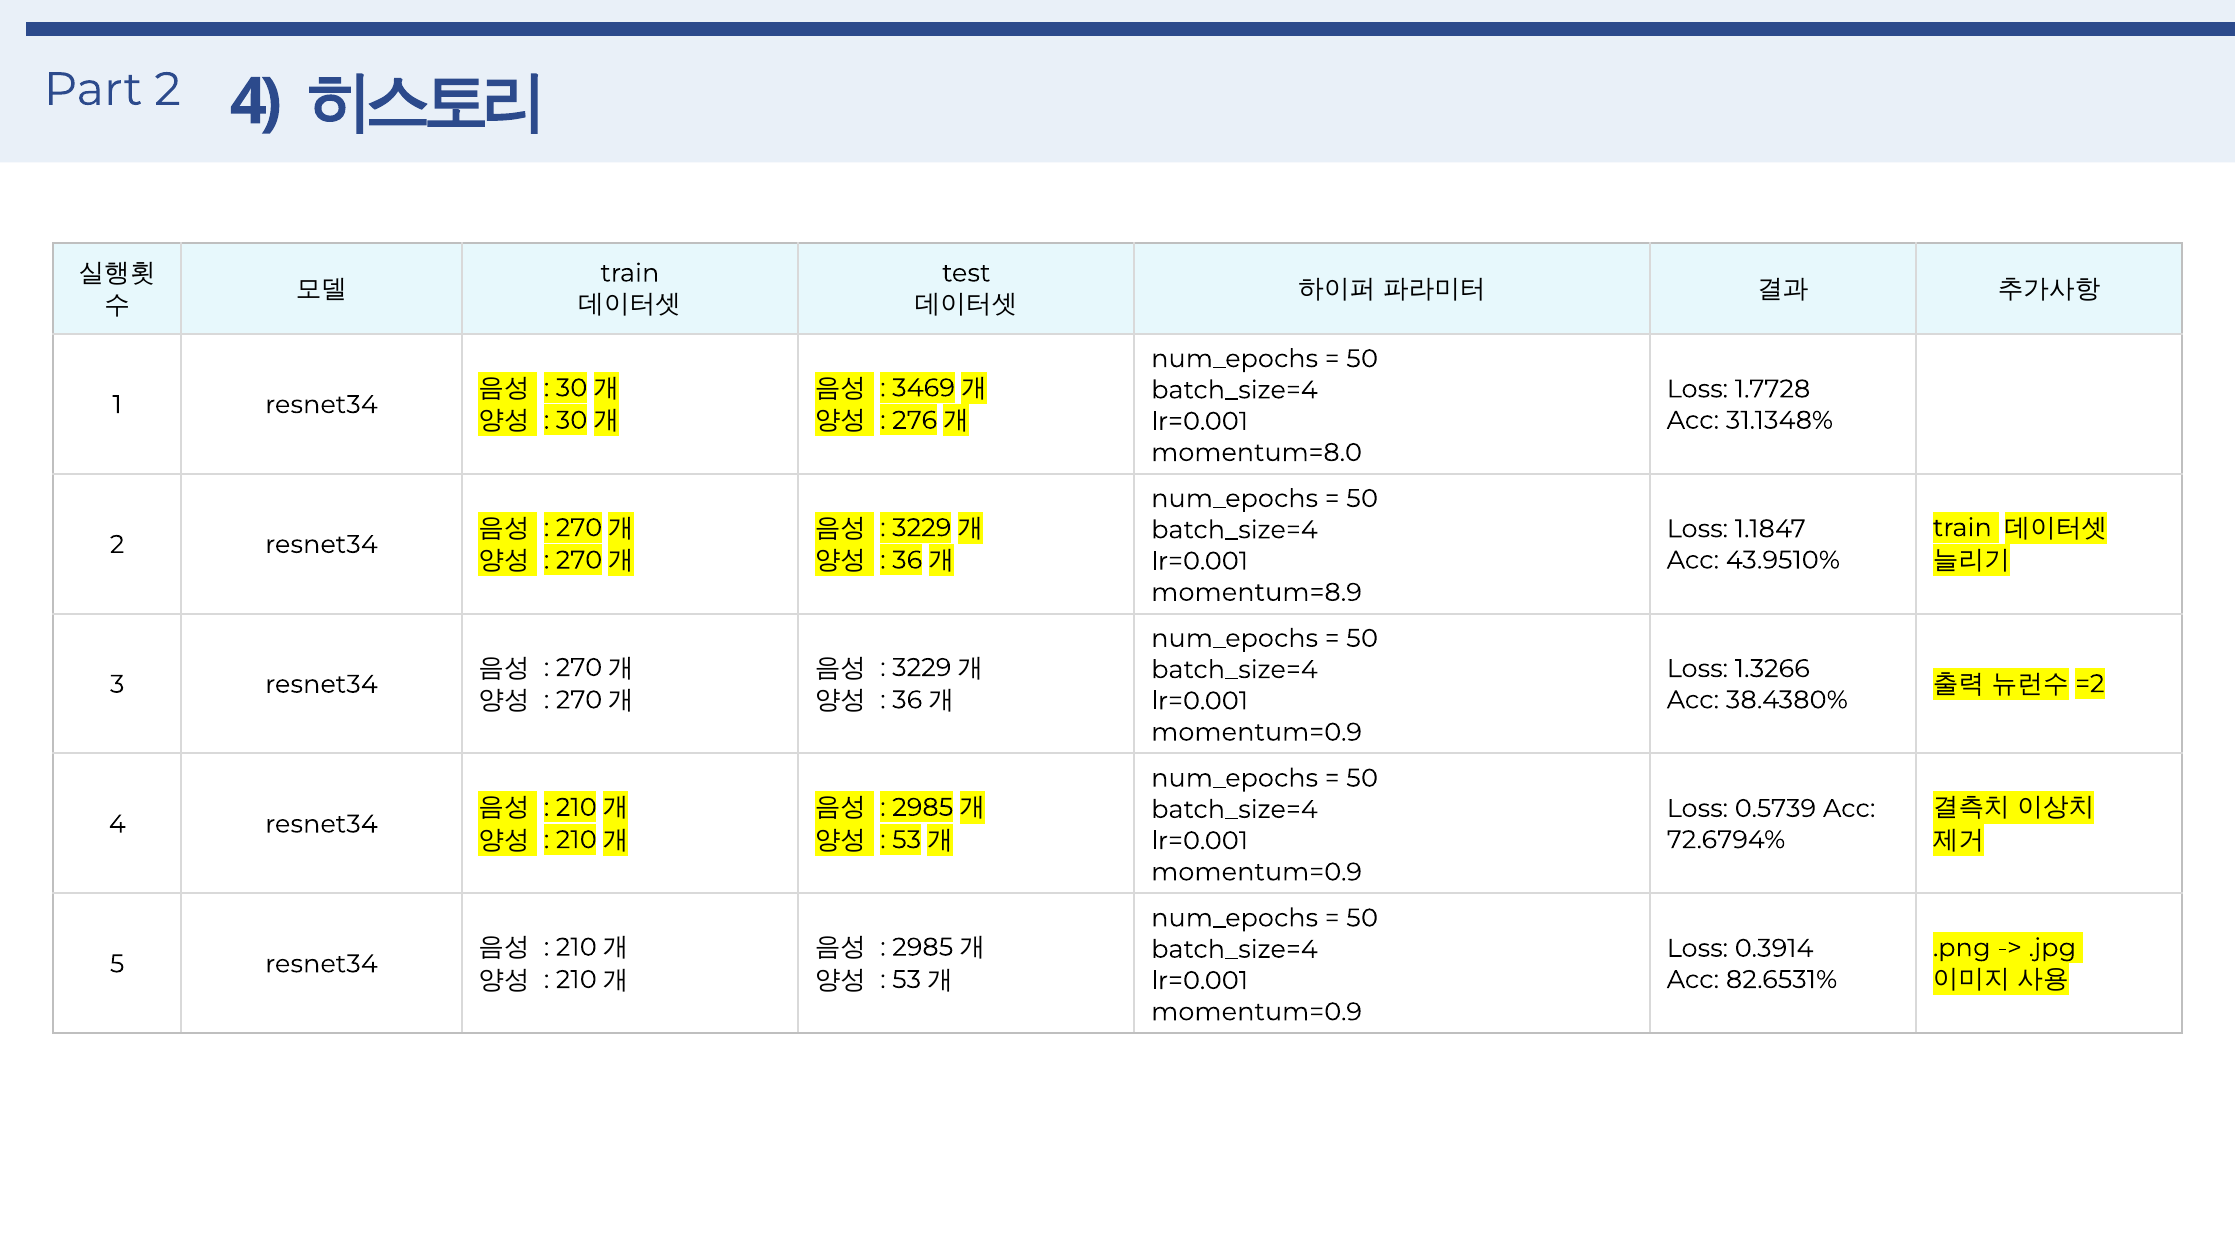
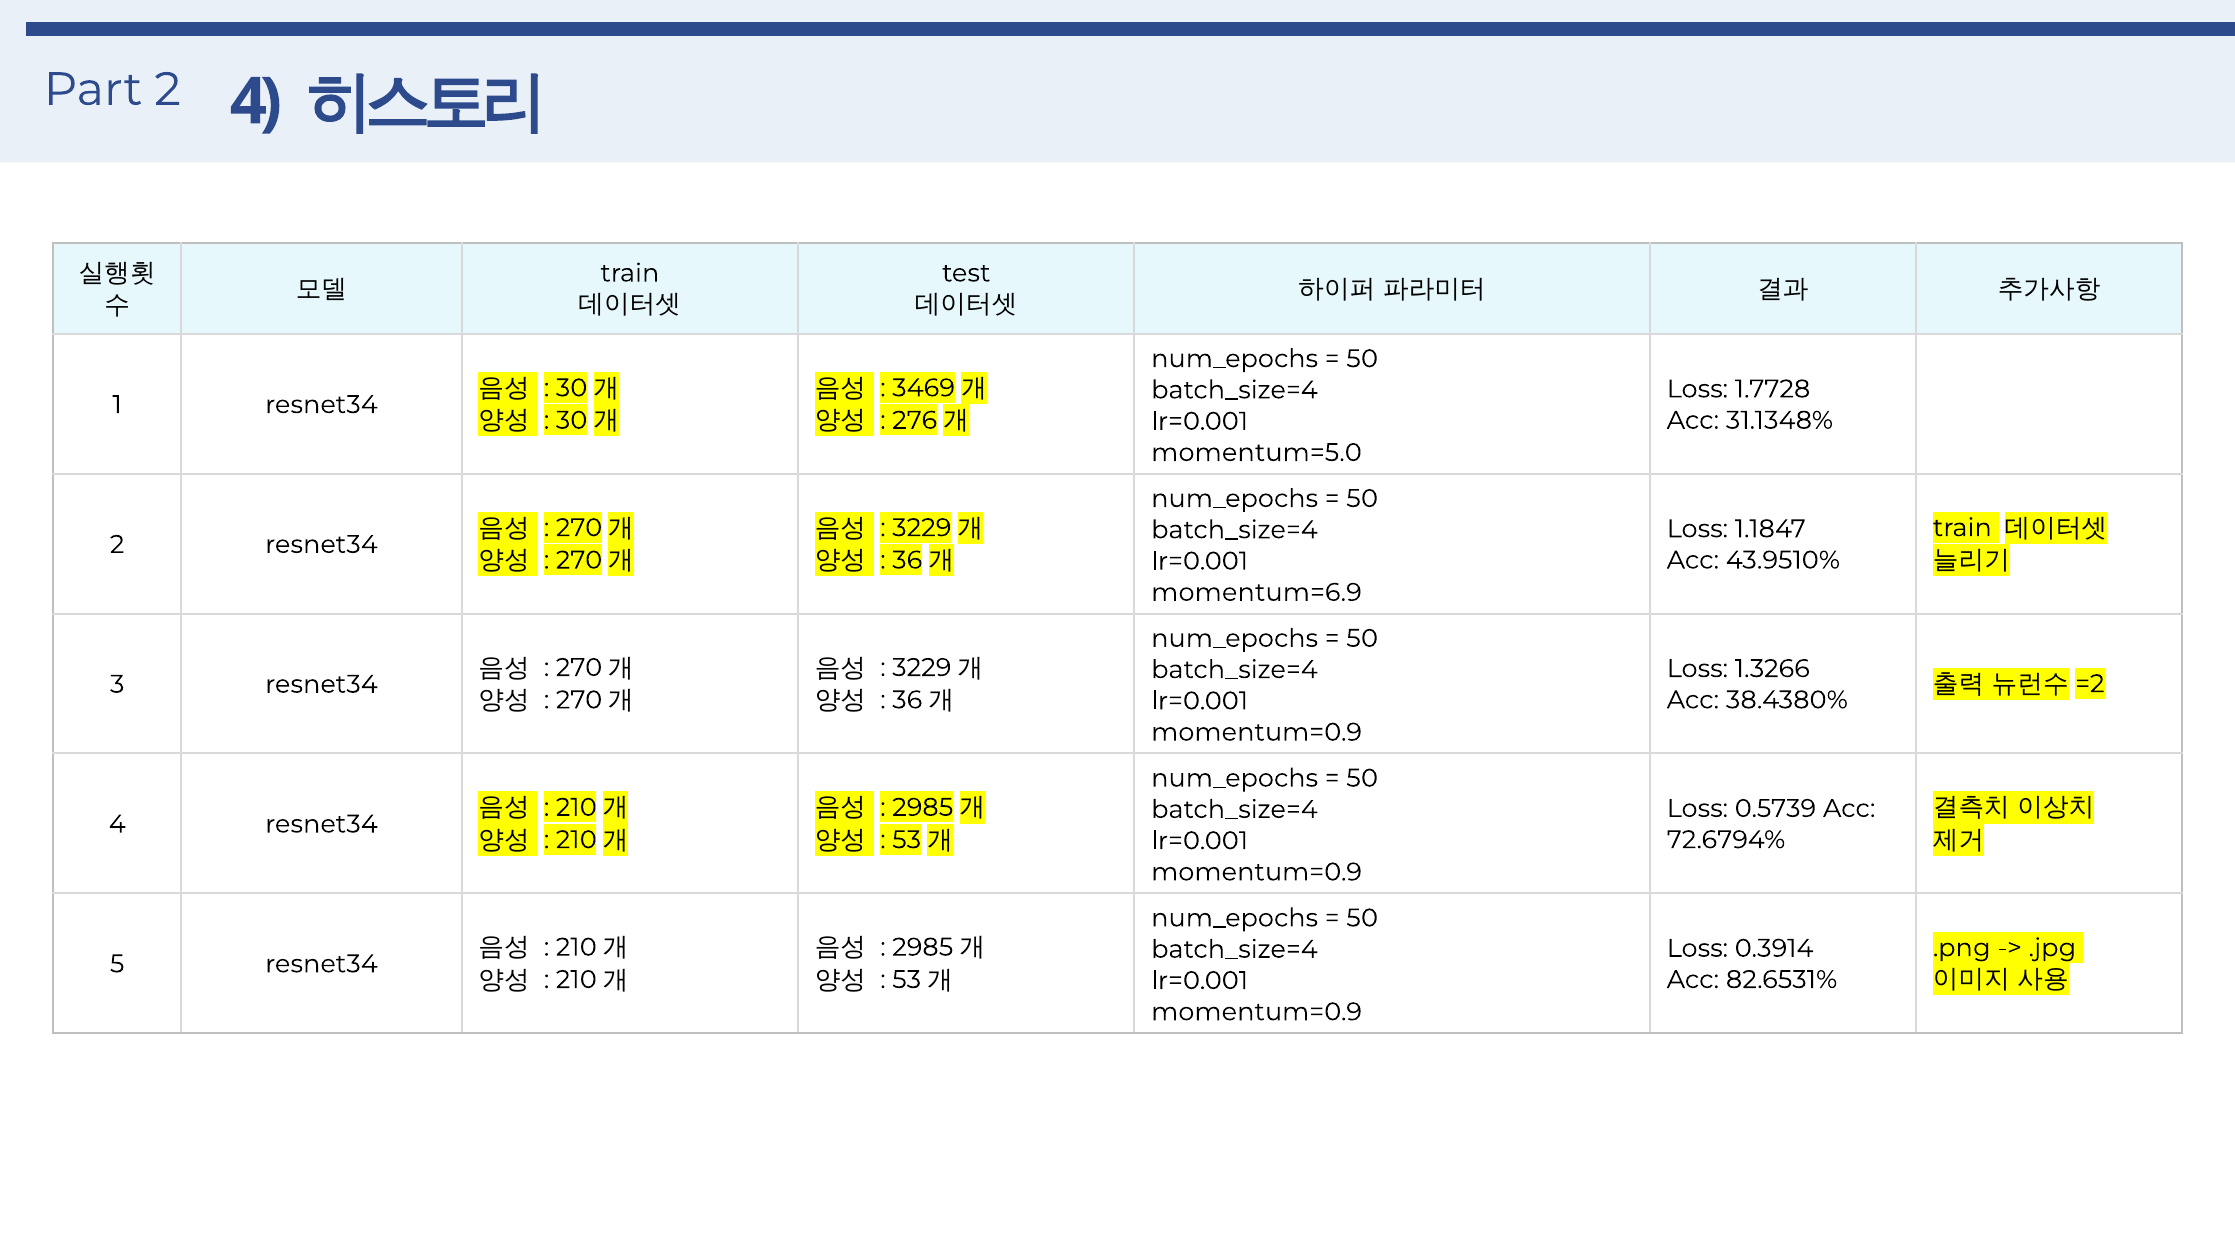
momentum=8.0: momentum=8.0 -> momentum=5.0
momentum=8.9: momentum=8.9 -> momentum=6.9
